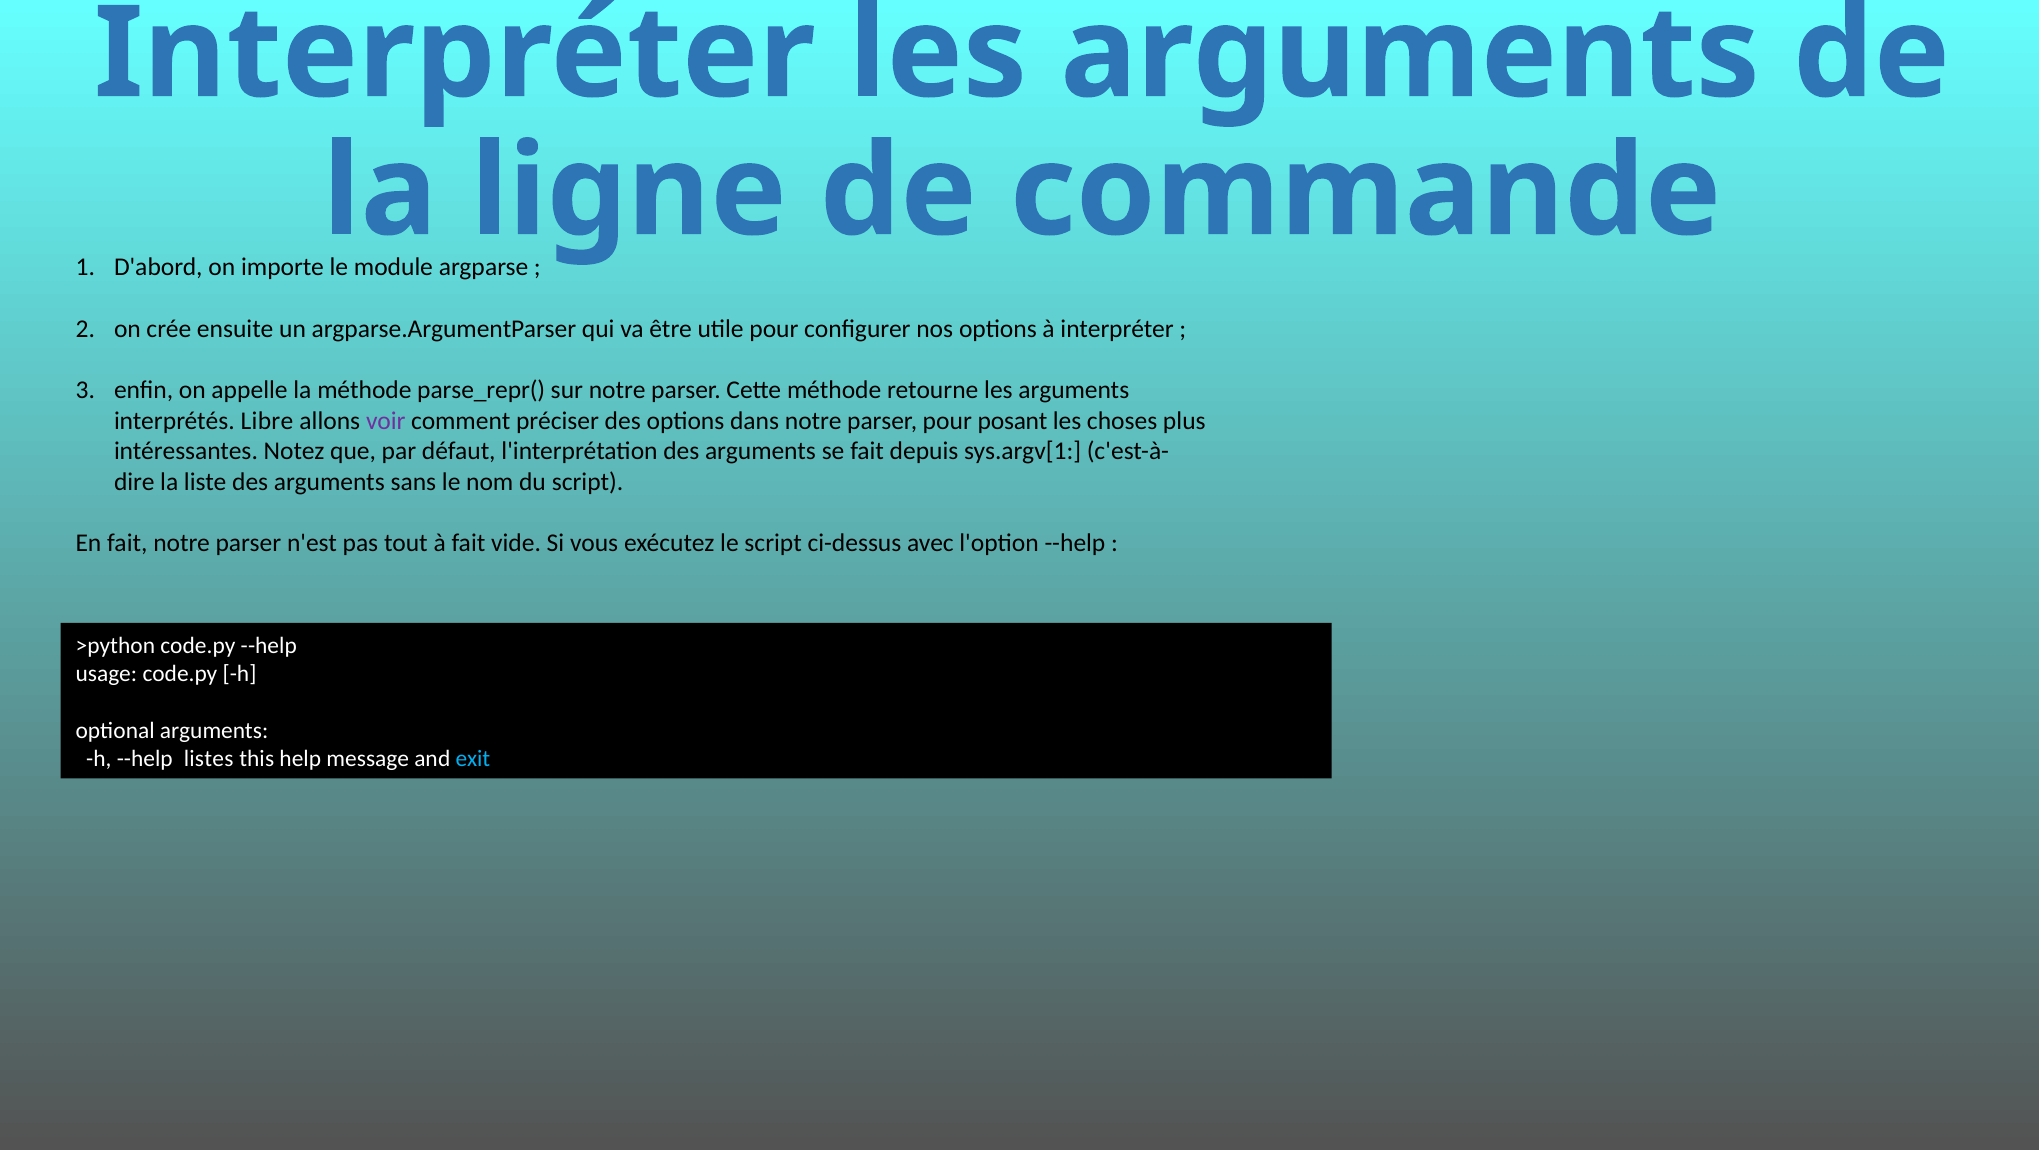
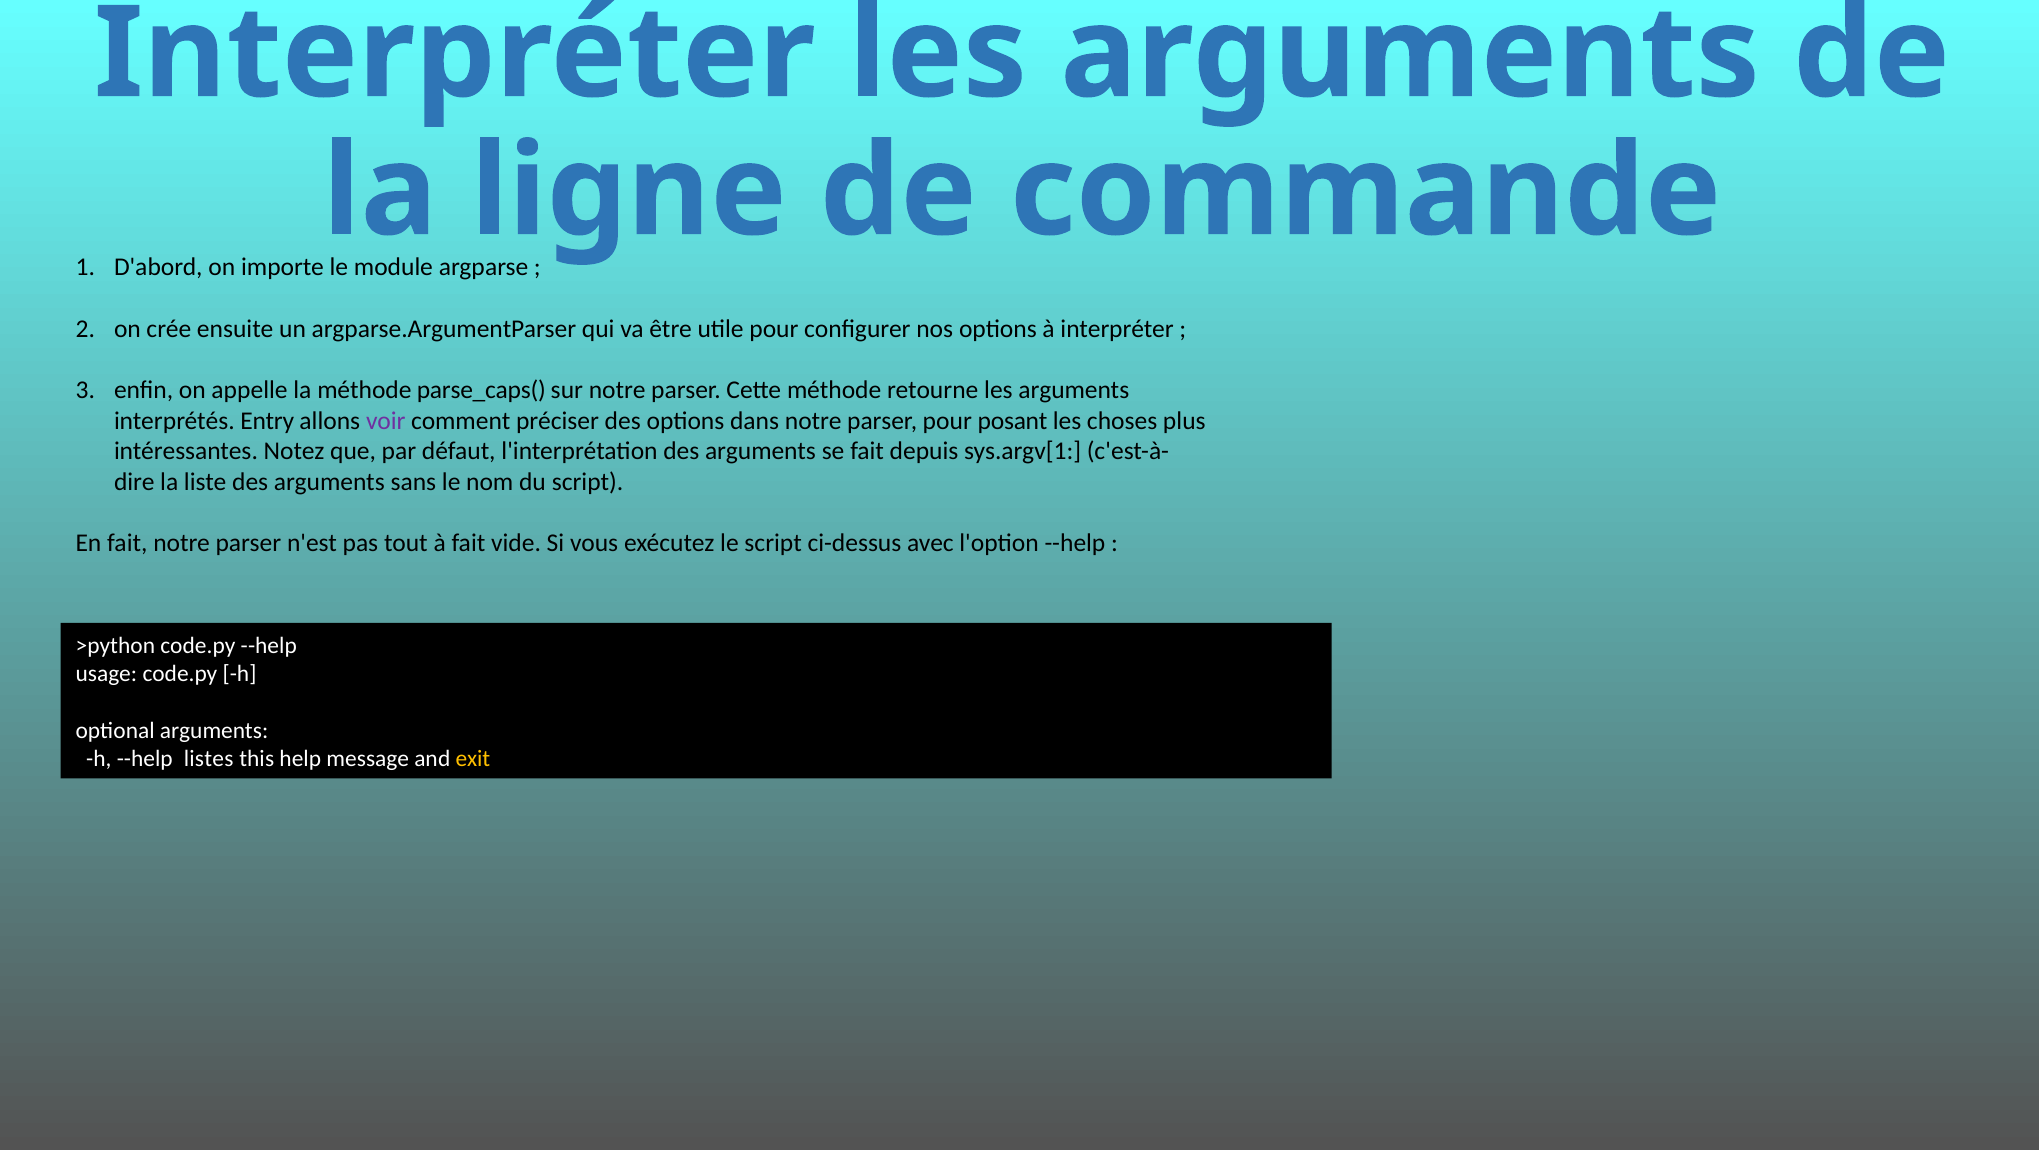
parse_repr(: parse_repr( -> parse_caps(
Libre: Libre -> Entry
exit colour: light blue -> yellow
